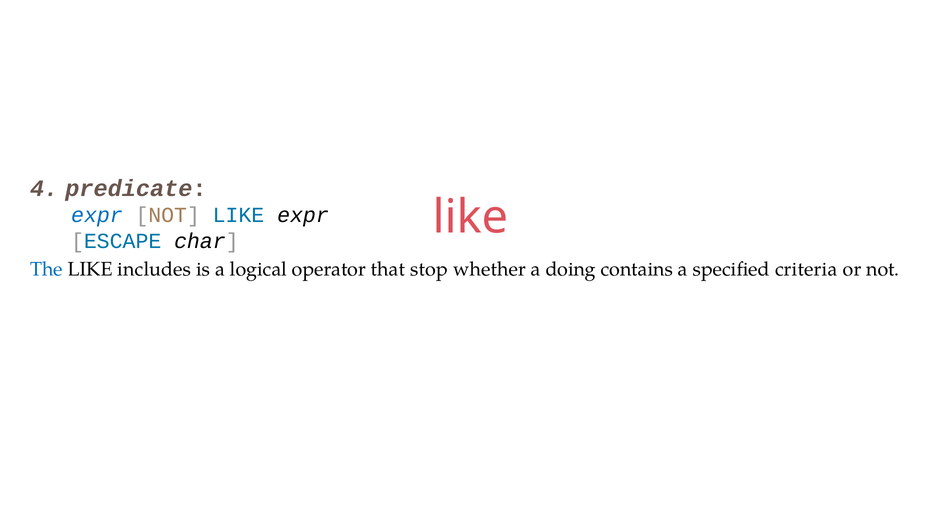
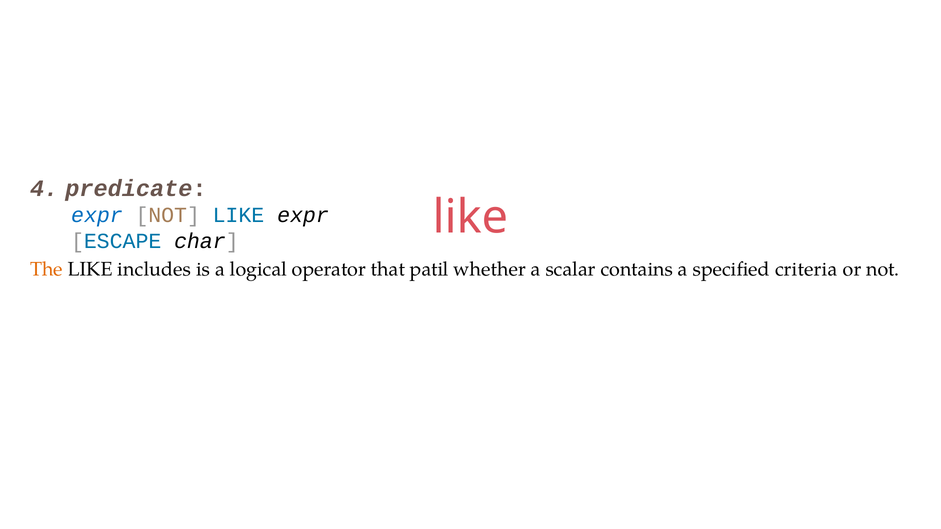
The colour: blue -> orange
stop: stop -> patil
doing: doing -> scalar
